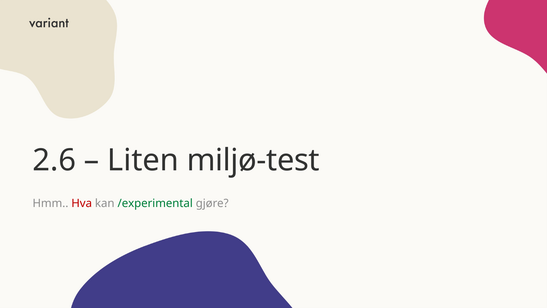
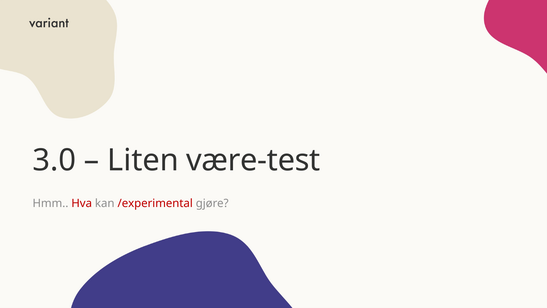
2.6: 2.6 -> 3.0
miljø-test: miljø-test -> være-test
/experimental colour: green -> red
